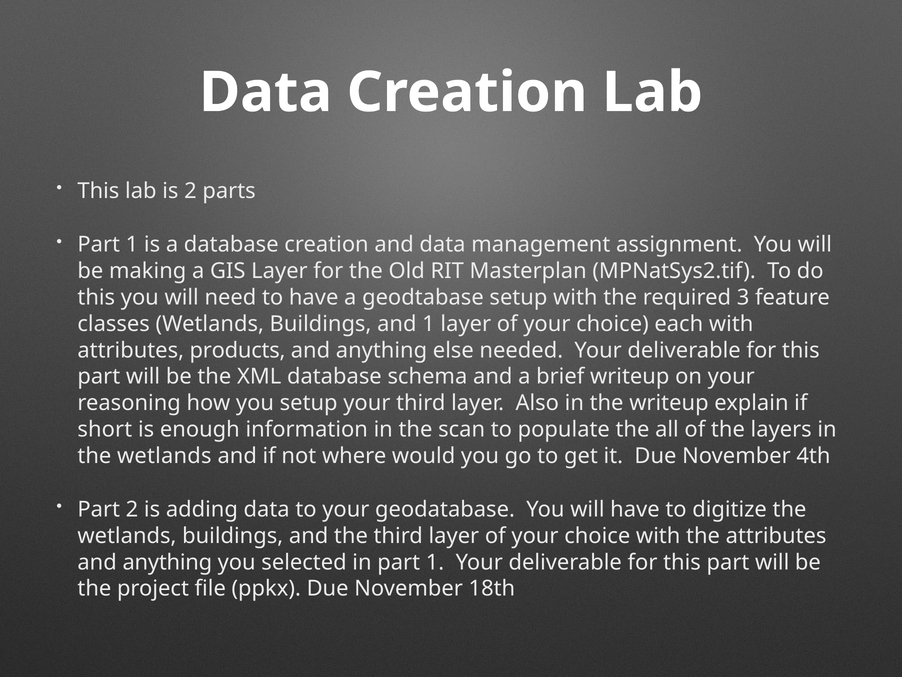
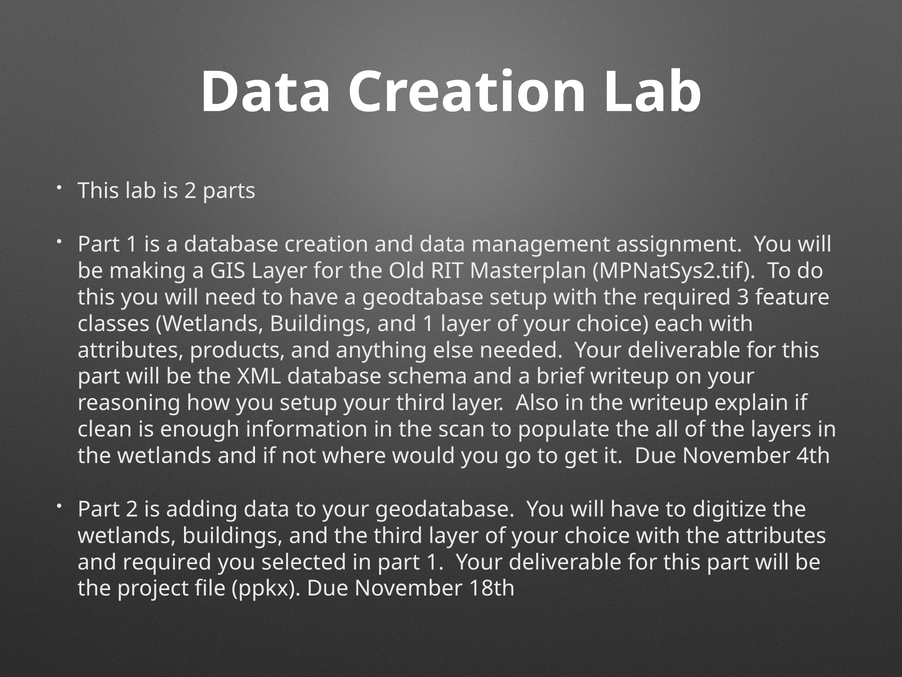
short: short -> clean
anything at (167, 562): anything -> required
